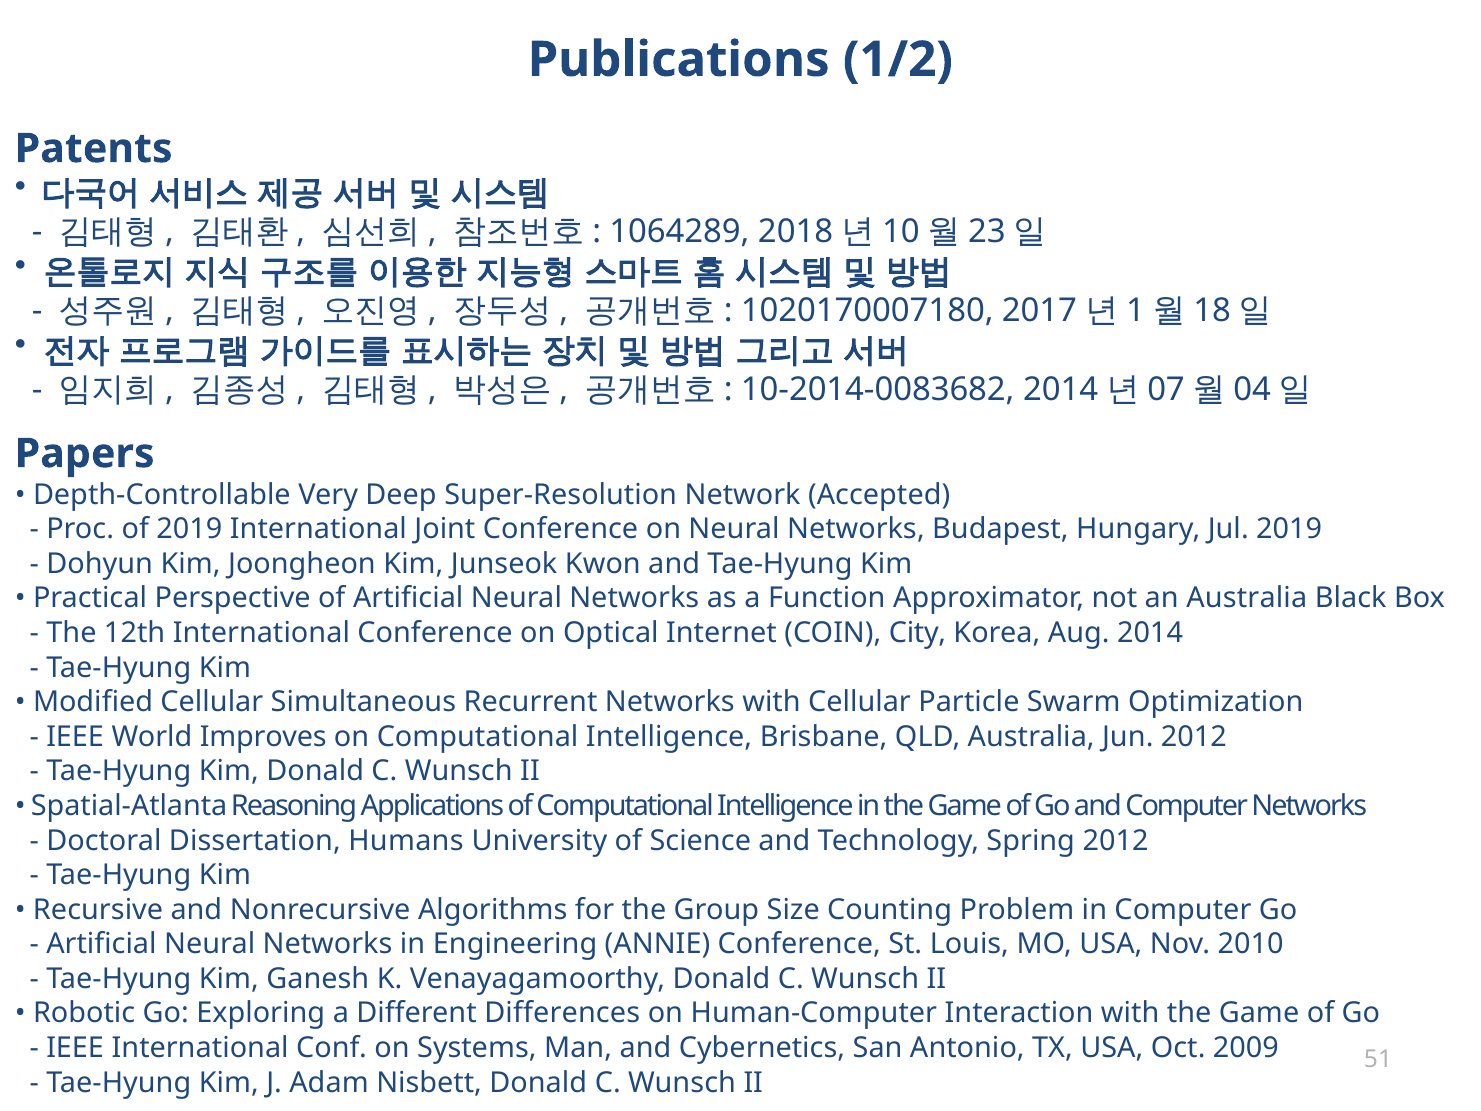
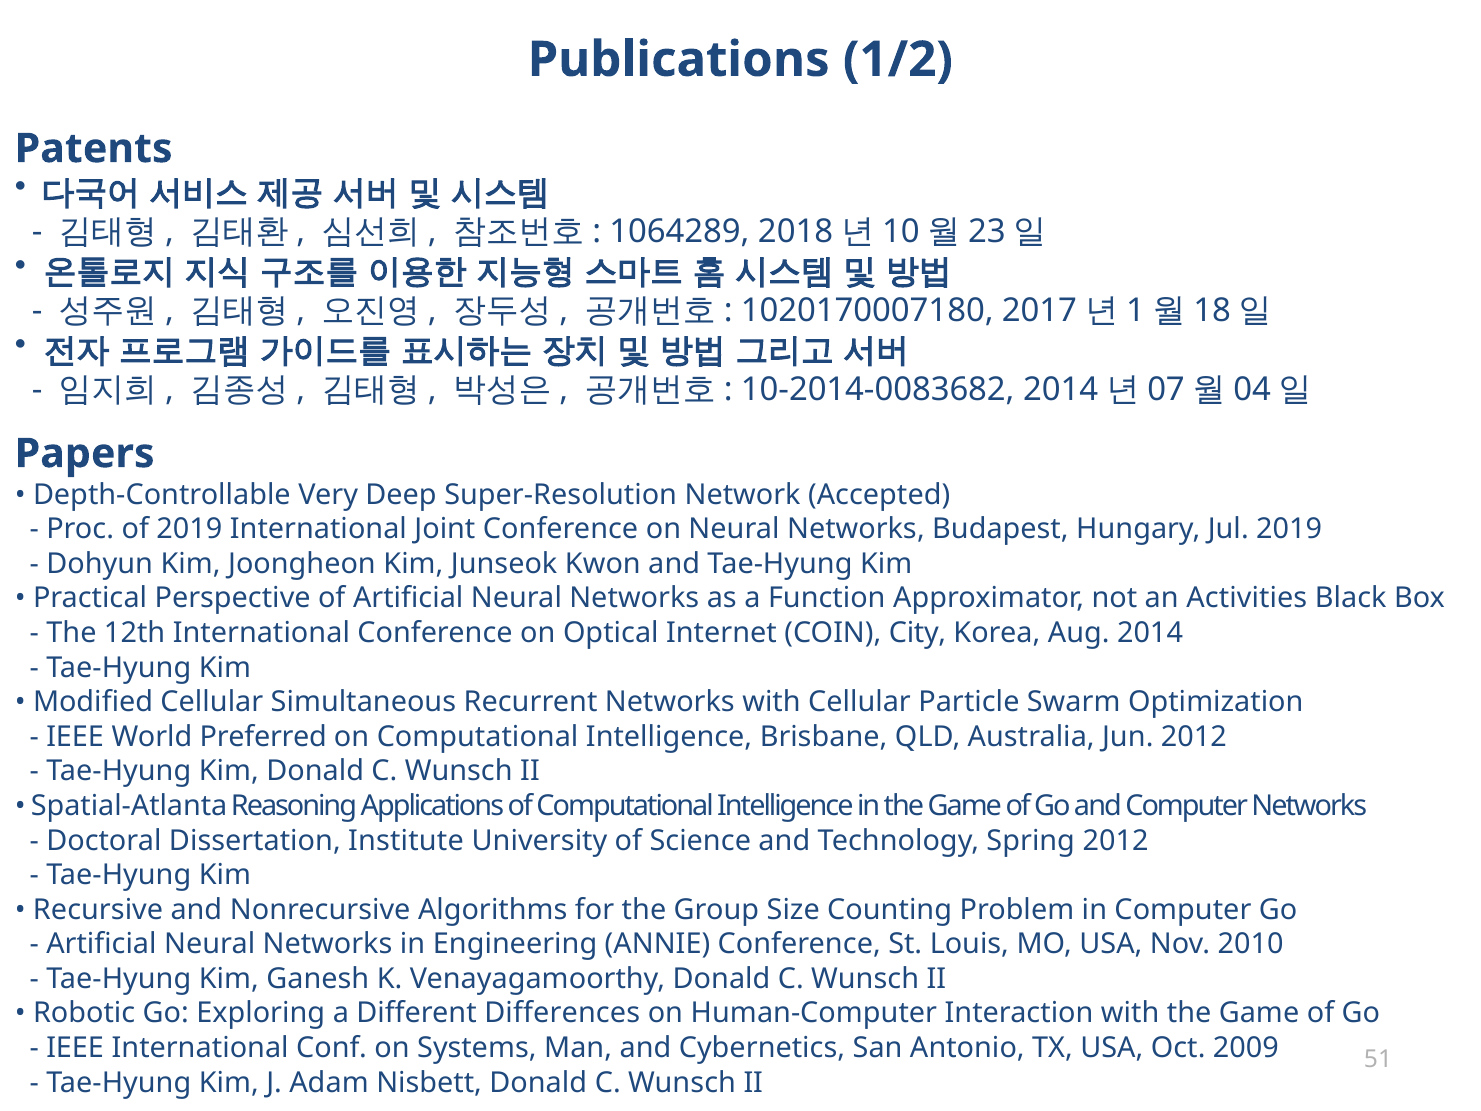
an Australia: Australia -> Activities
Improves: Improves -> Preferred
Humans: Humans -> Institute
